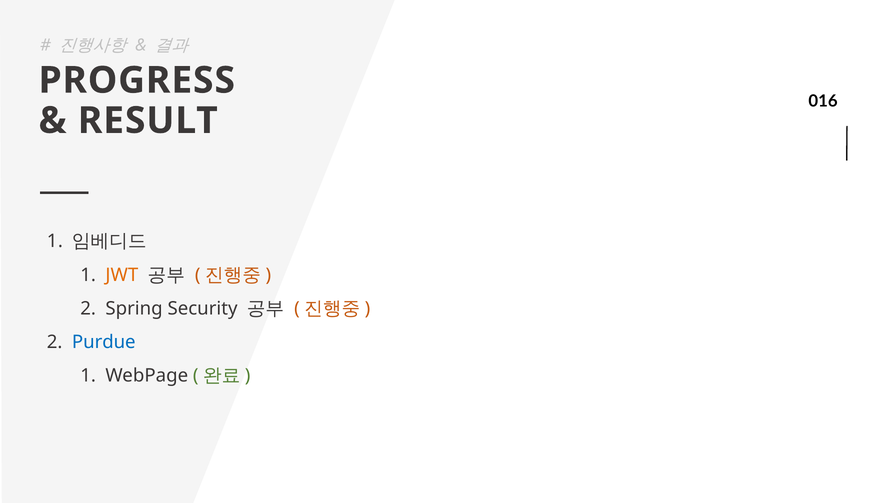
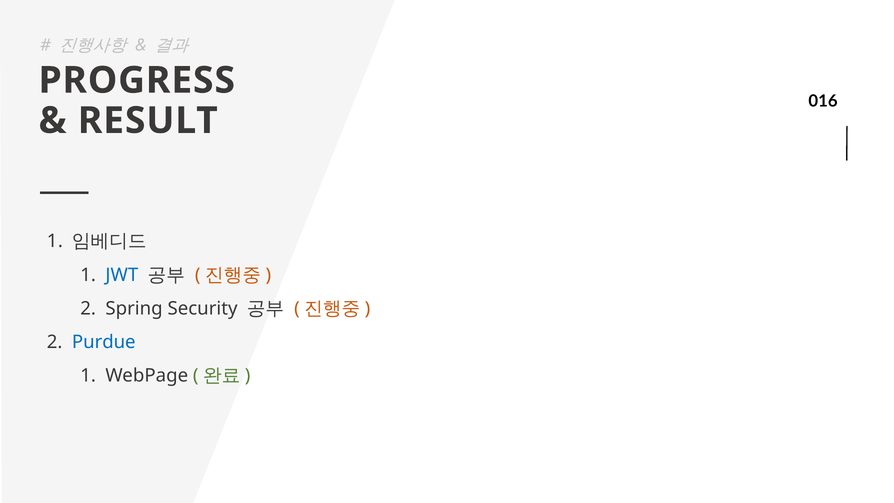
JWT colour: orange -> blue
